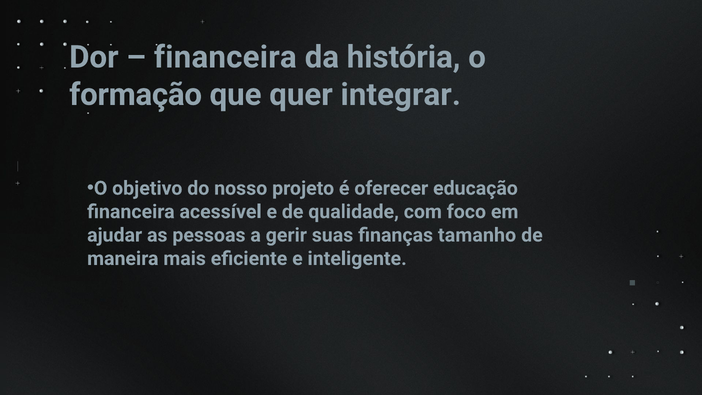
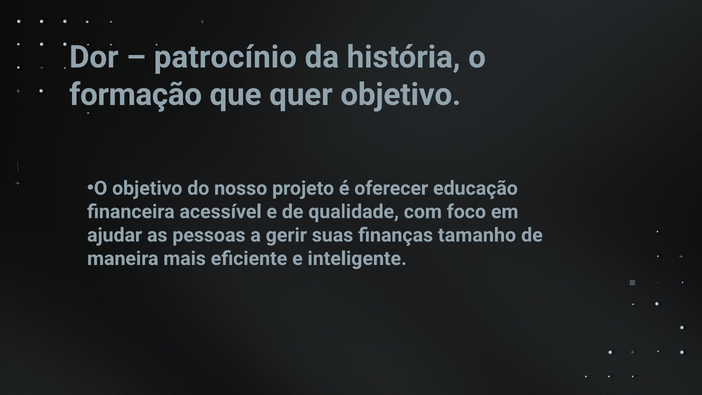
financeira at (225, 57): financeira -> patrocínio
quer integrar: integrar -> objetivo
